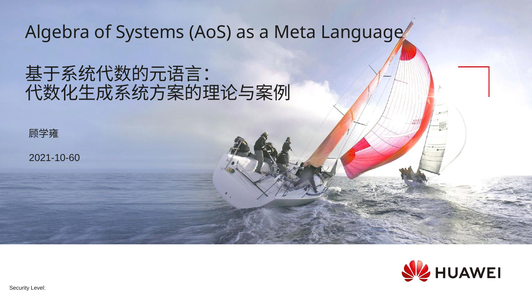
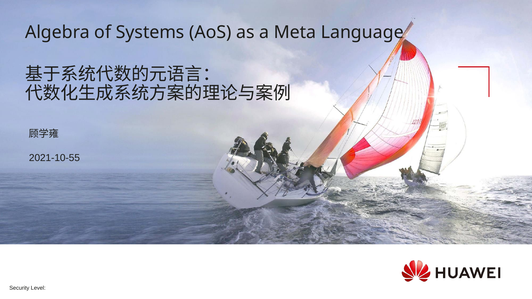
2021-10-60: 2021-10-60 -> 2021-10-55
